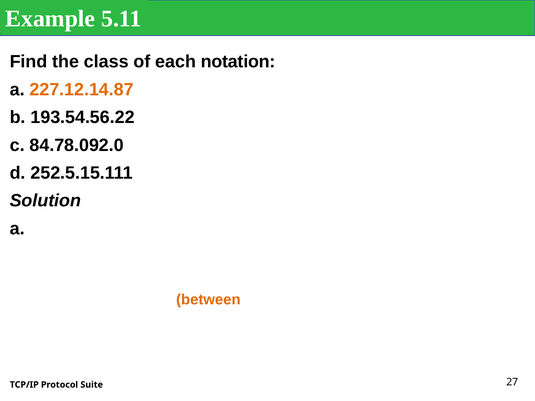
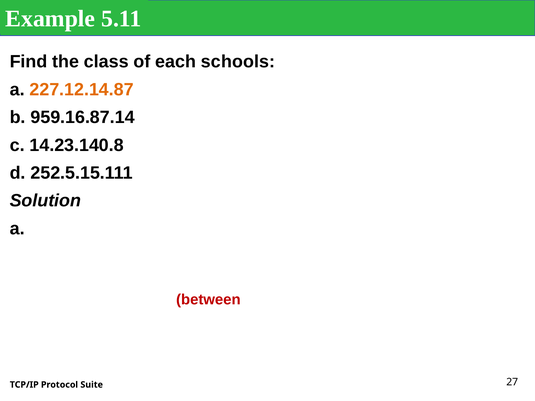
notation: notation -> schools
193.54.56.22: 193.54.56.22 -> 959.16.87.14
84.78.092.0: 84.78.092.0 -> 14.23.140.8
between at (208, 300) colour: orange -> red
